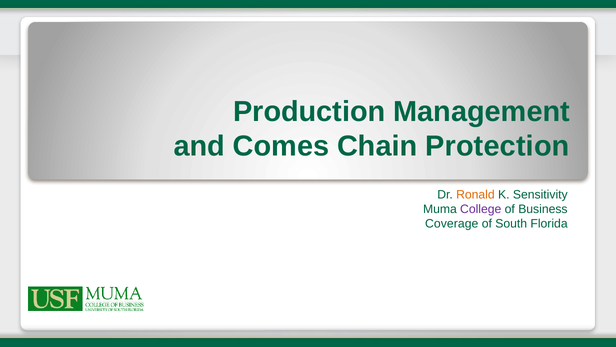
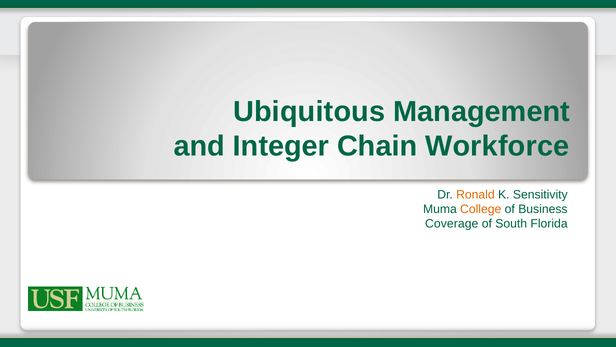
Production: Production -> Ubiquitous
Comes: Comes -> Integer
Protection: Protection -> Workforce
College colour: purple -> orange
